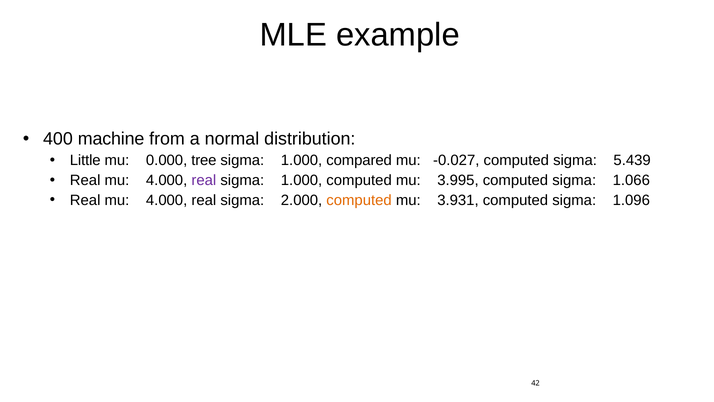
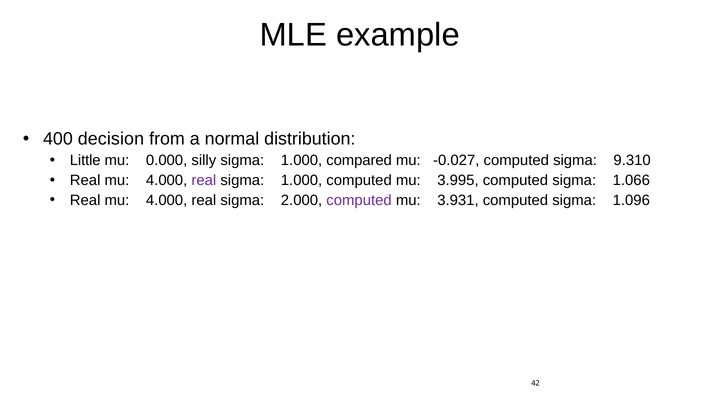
machine: machine -> decision
tree: tree -> silly
5.439: 5.439 -> 9.310
computed at (359, 200) colour: orange -> purple
